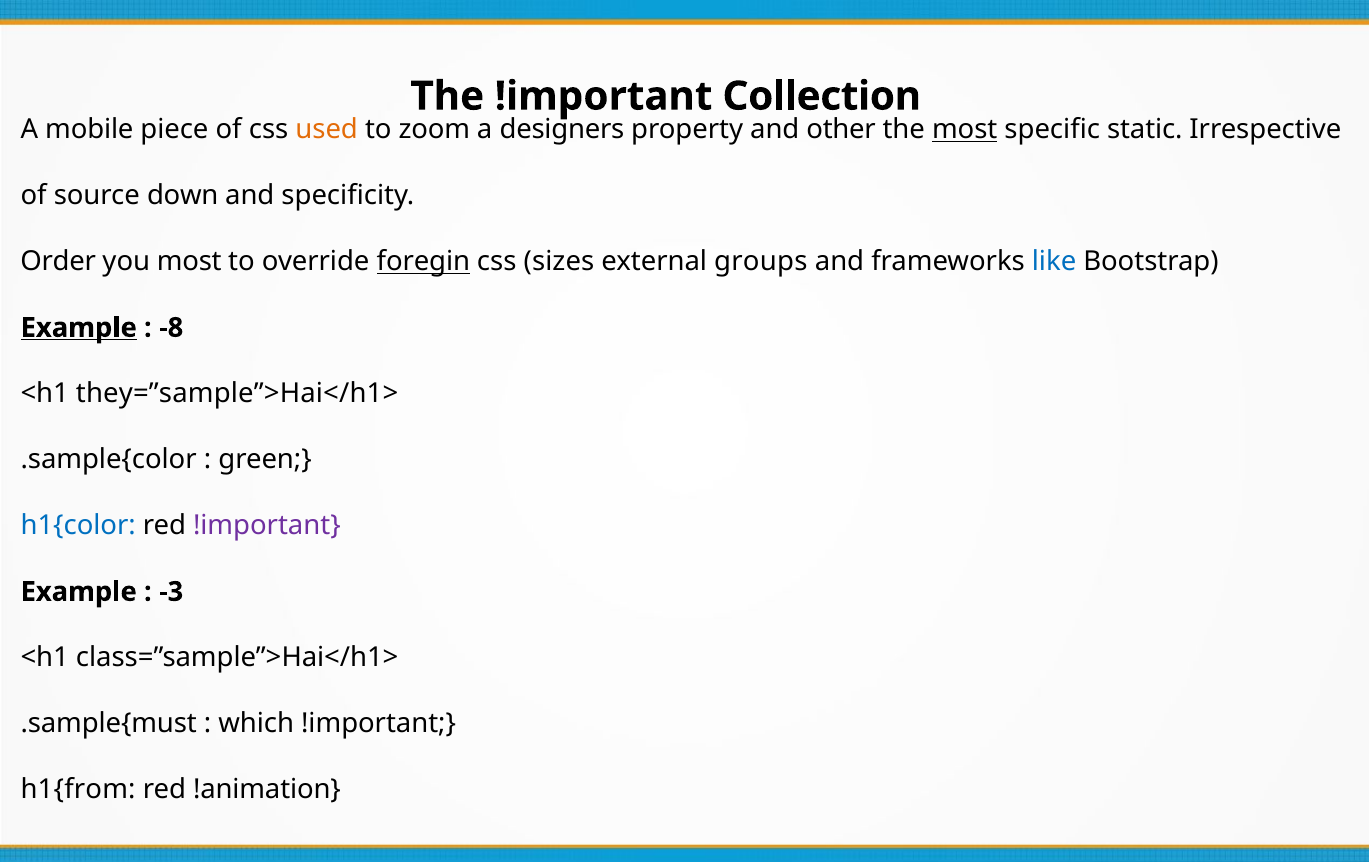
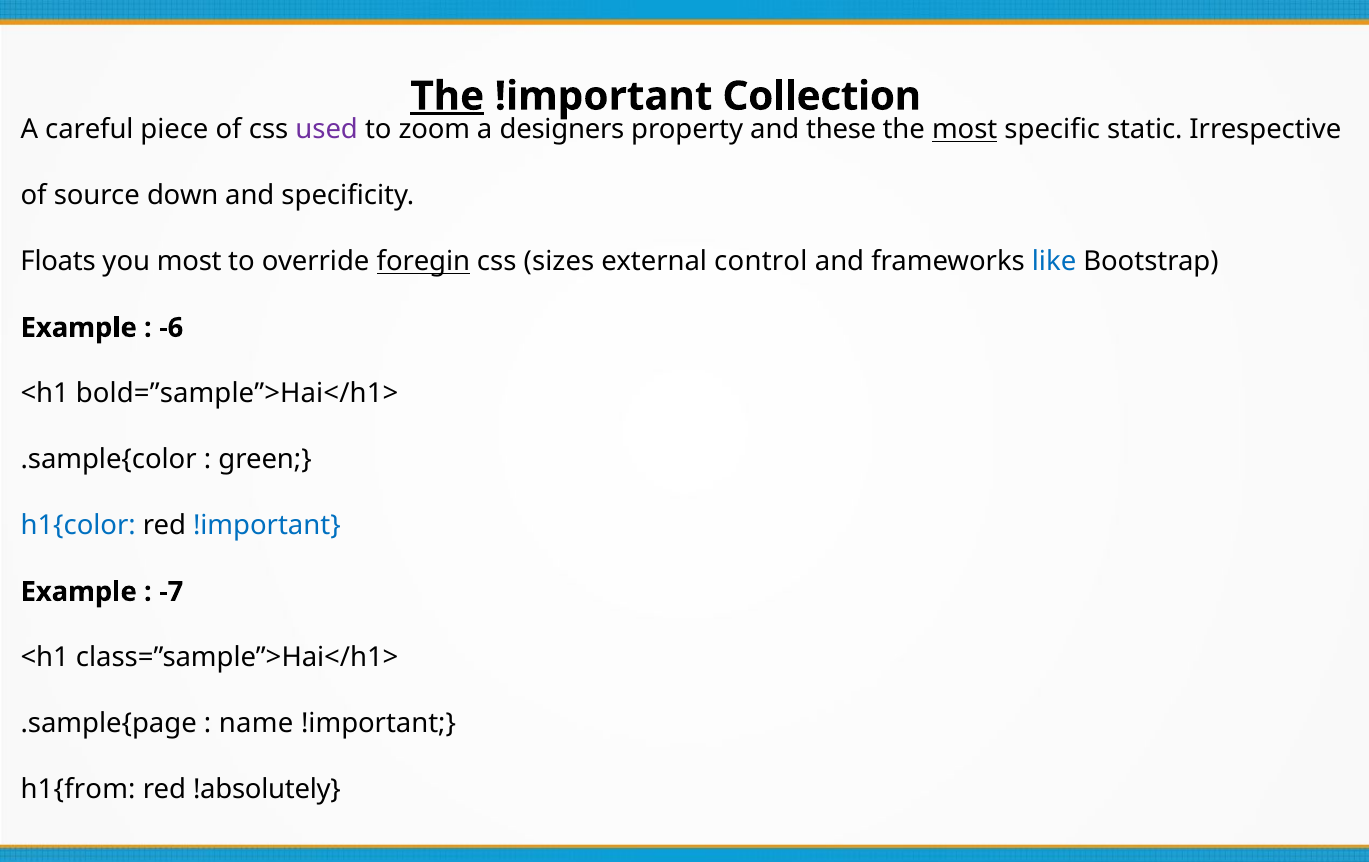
The at (447, 96) underline: none -> present
mobile: mobile -> careful
used colour: orange -> purple
other: other -> these
Order: Order -> Floats
groups: groups -> control
Example at (79, 328) underline: present -> none
-8: -8 -> -6
they=”sample”>Hai</h1>: they=”sample”>Hai</h1> -> bold=”sample”>Hai</h1>
!important at (267, 526) colour: purple -> blue
-3: -3 -> -7
.sample{must: .sample{must -> .sample{page
which: which -> name
!animation: !animation -> !absolutely
